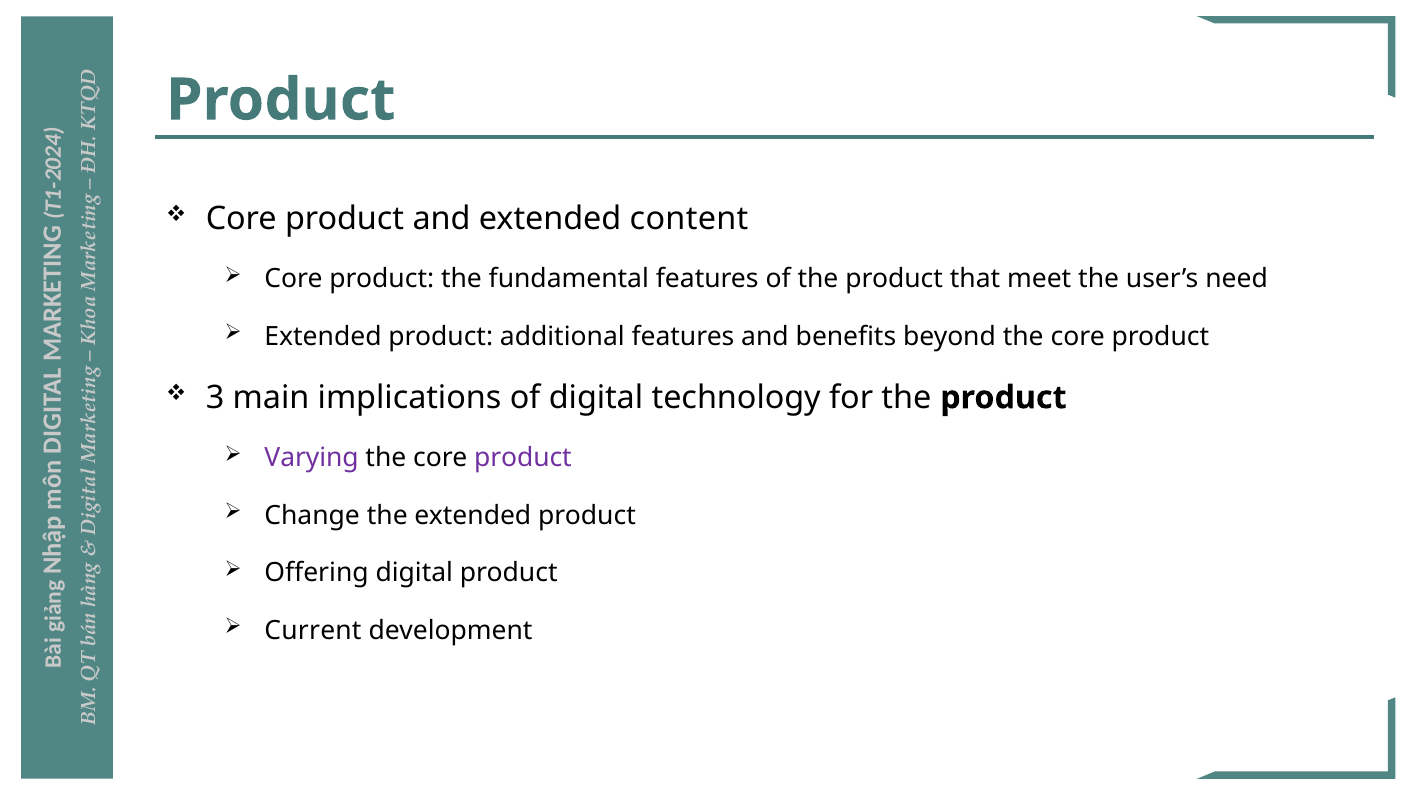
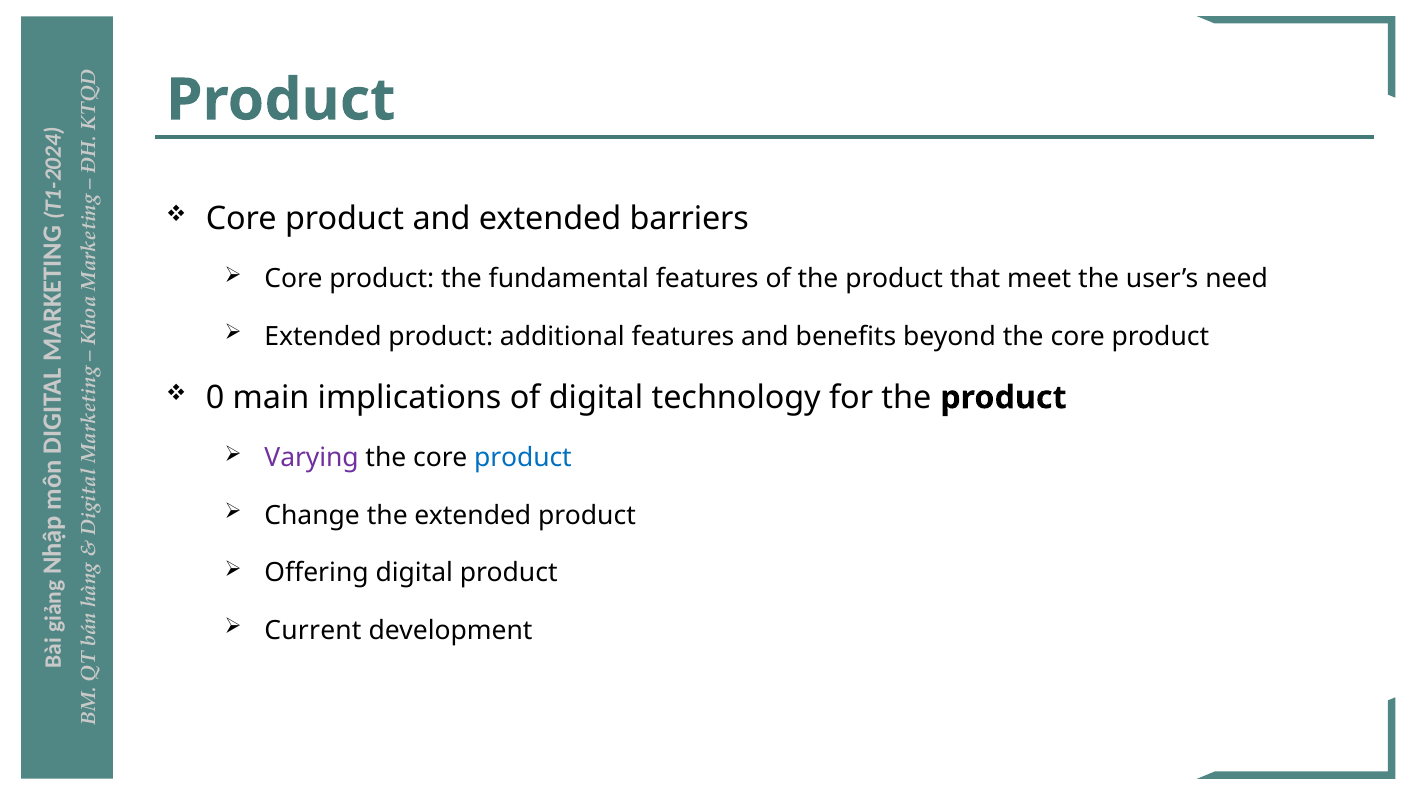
content: content -> barriers
3 at (215, 397): 3 -> 0
product at (523, 458) colour: purple -> blue
